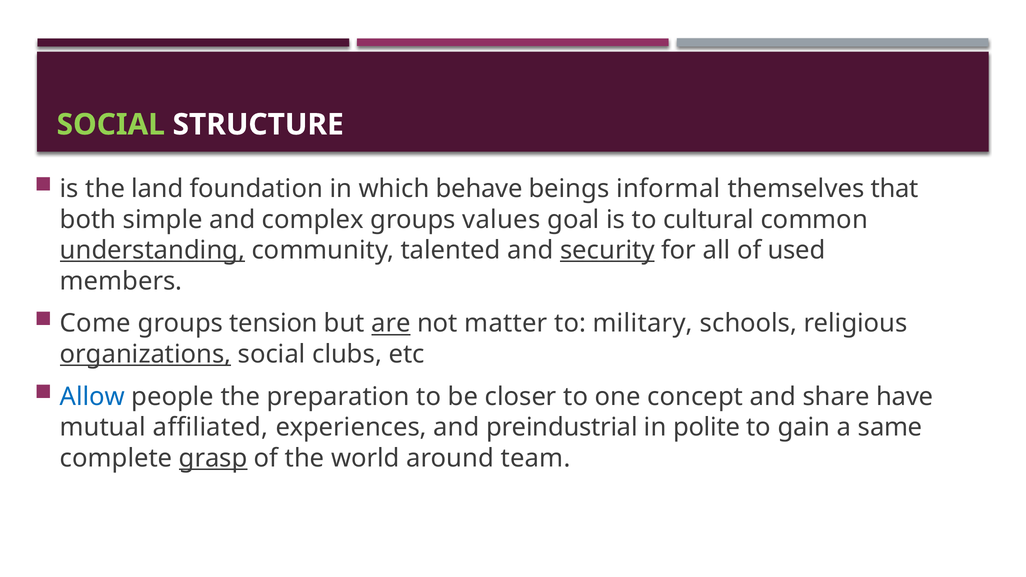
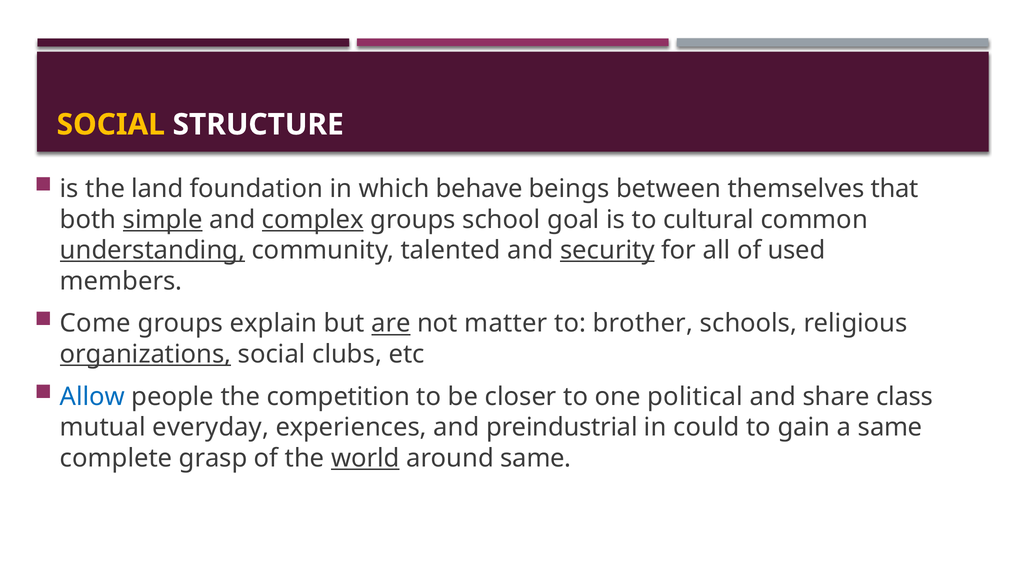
SOCIAL at (111, 125) colour: light green -> yellow
informal: informal -> between
simple underline: none -> present
complex underline: none -> present
values: values -> school
tension: tension -> explain
military: military -> brother
preparation: preparation -> competition
concept: concept -> political
have: have -> class
affiliated: affiliated -> everyday
polite: polite -> could
grasp underline: present -> none
world underline: none -> present
around team: team -> same
